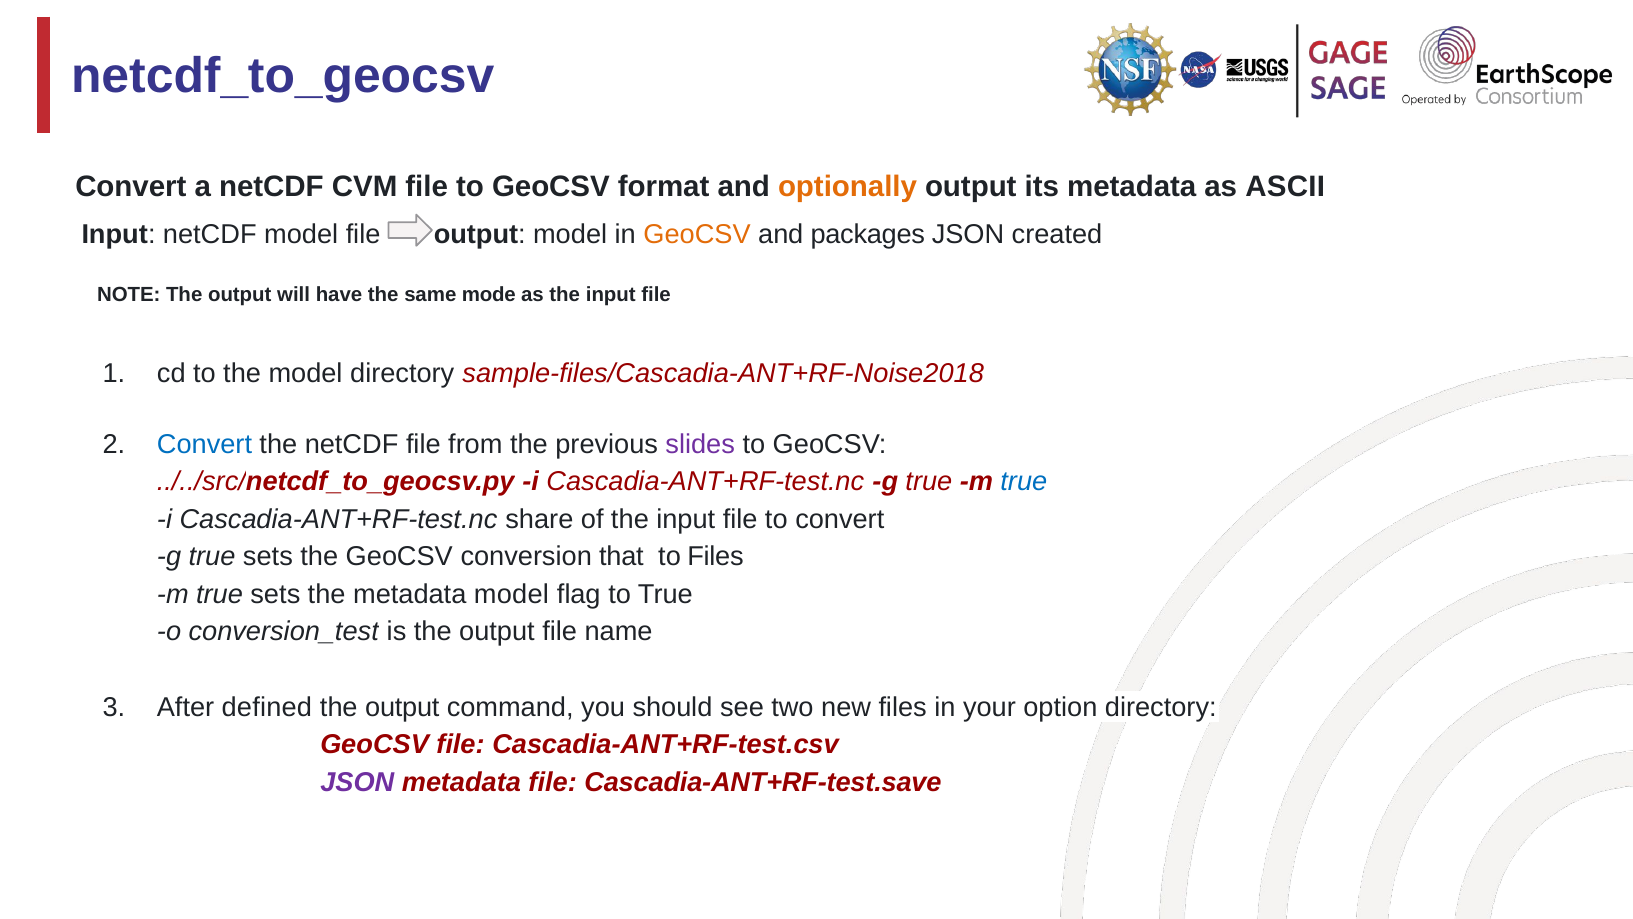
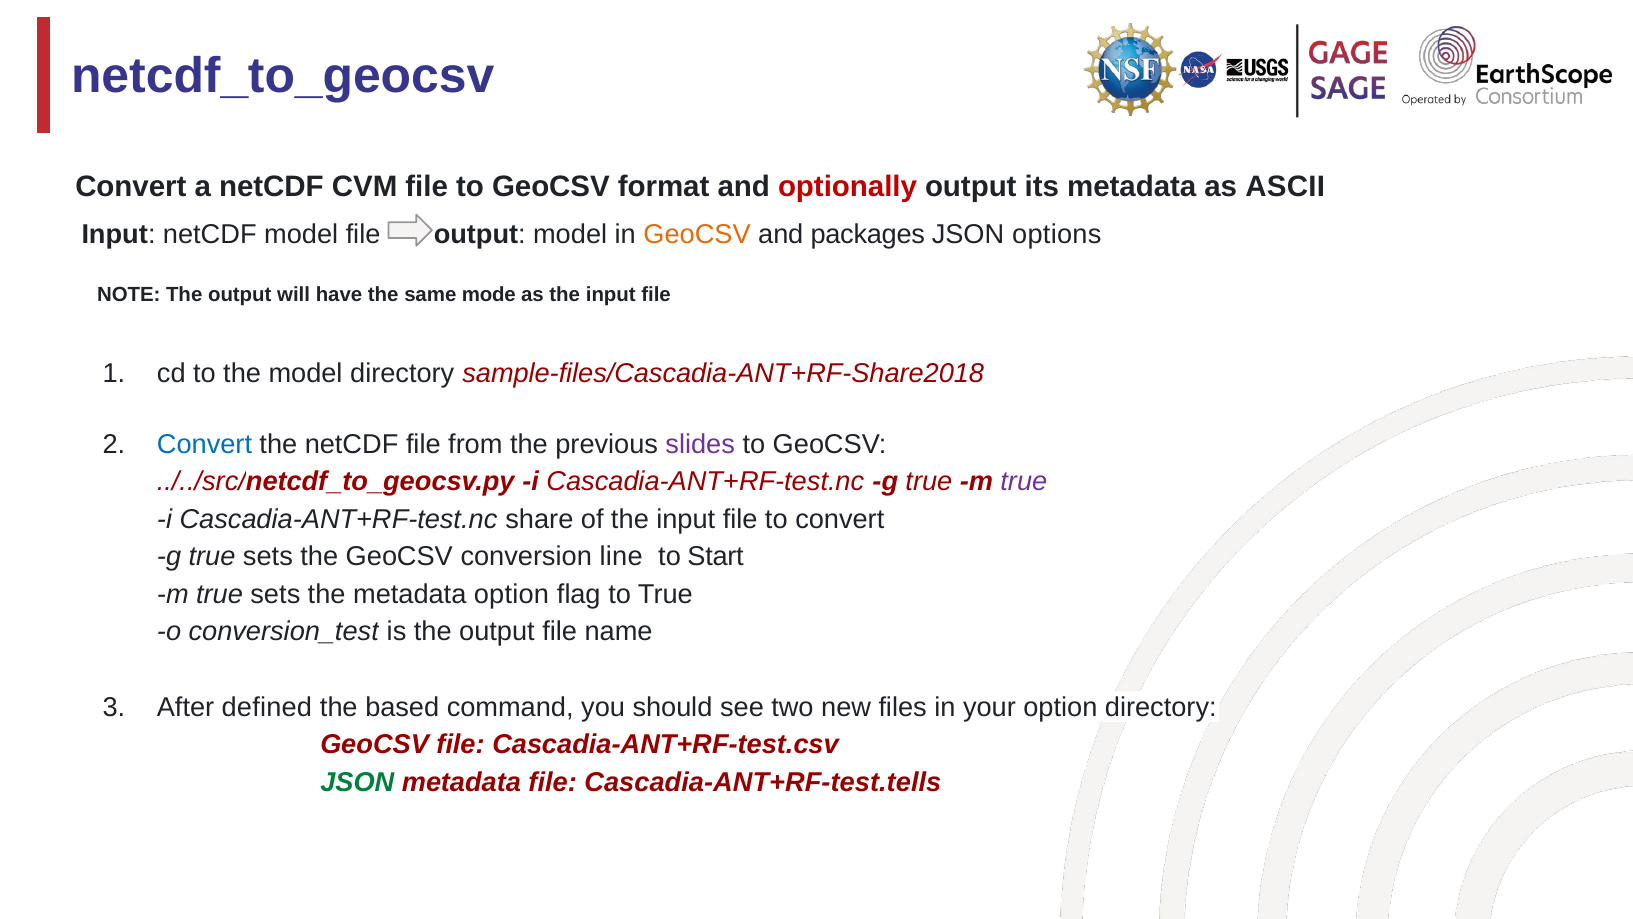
optionally colour: orange -> red
created: created -> options
sample-files/Cascadia-ANT+RF-Noise2018: sample-files/Cascadia-ANT+RF-Noise2018 -> sample-files/Cascadia-ANT+RF-Share2018
true at (1024, 482) colour: blue -> purple
that: that -> line
to Files: Files -> Start
metadata model: model -> option
output at (402, 707): output -> based
JSON at (357, 782) colour: purple -> green
Cascadia-ANT+RF-test.save: Cascadia-ANT+RF-test.save -> Cascadia-ANT+RF-test.tells
